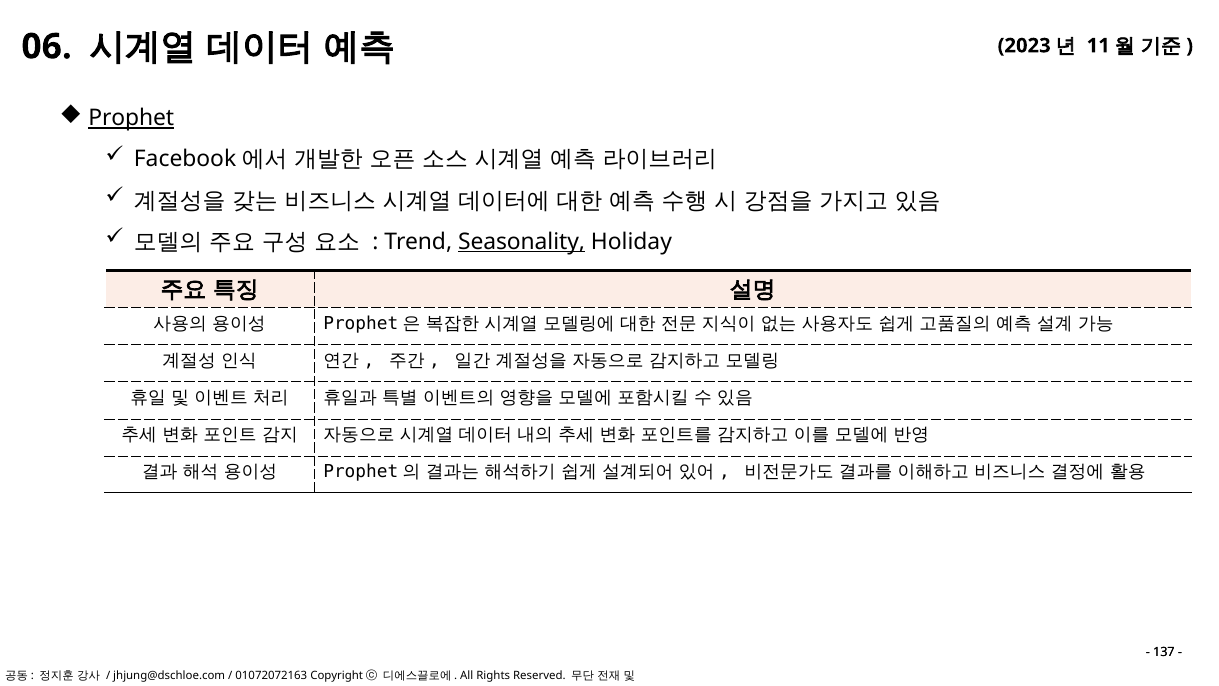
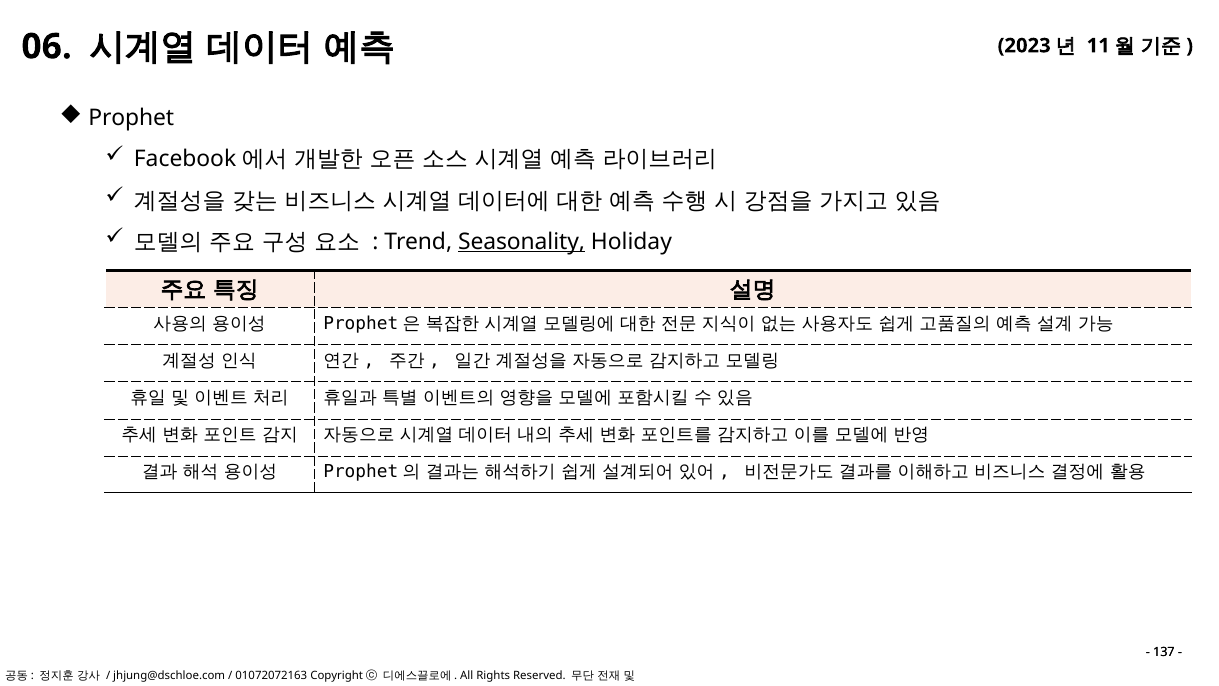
Prophet underline: present -> none
